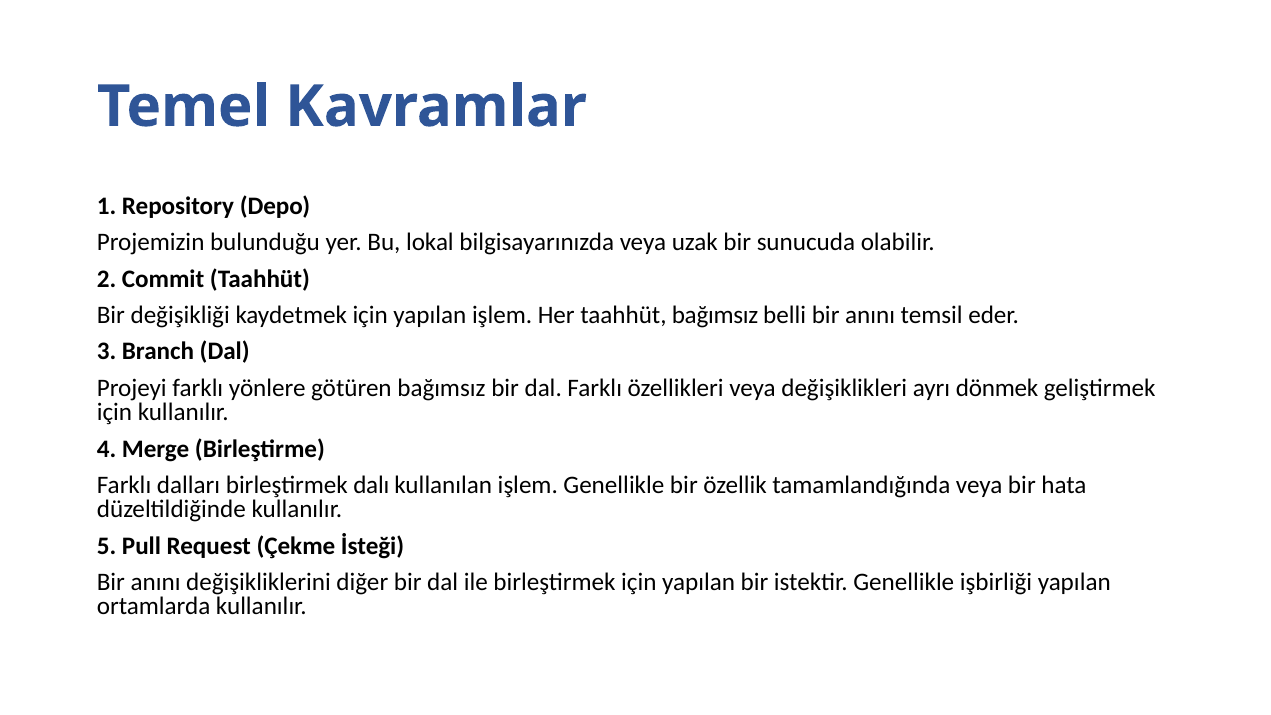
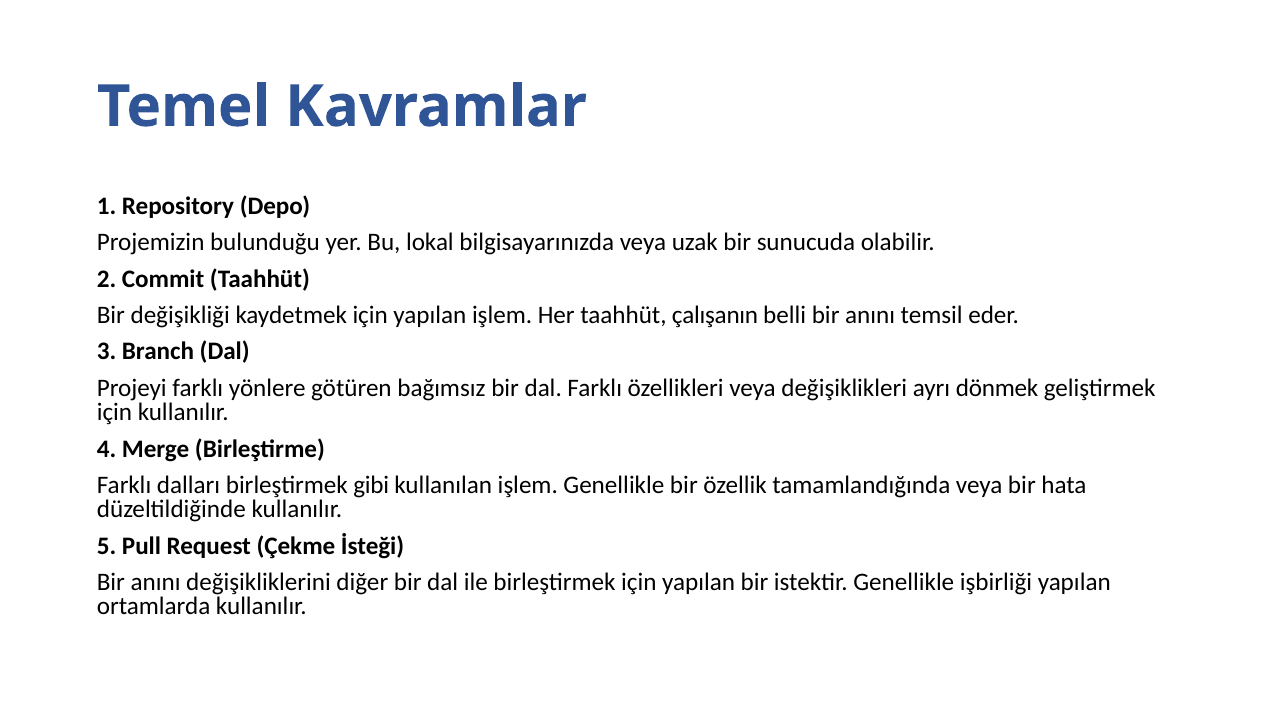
taahhüt bağımsız: bağımsız -> çalışanın
dalı: dalı -> gibi
